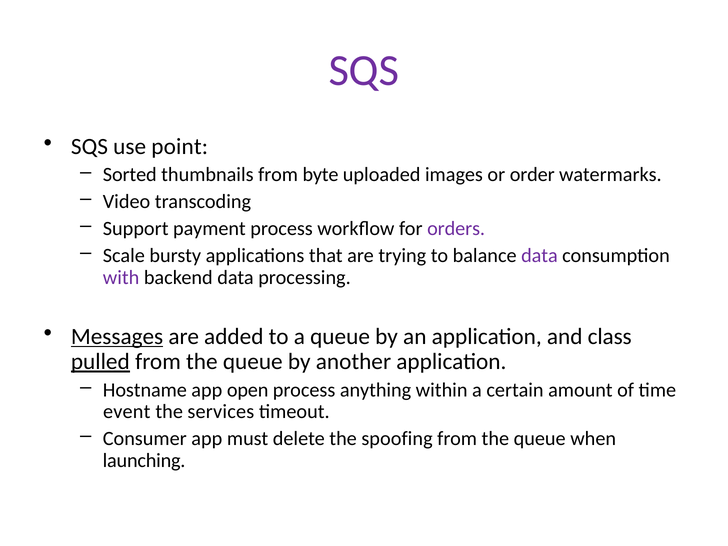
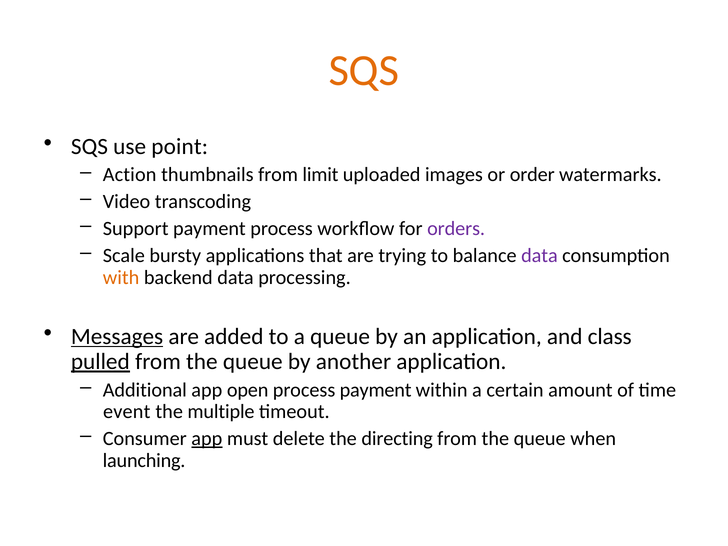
SQS at (364, 70) colour: purple -> orange
Sorted: Sorted -> Action
byte: byte -> limit
with colour: purple -> orange
Hostname: Hostname -> Additional
process anything: anything -> payment
services: services -> multiple
app at (207, 439) underline: none -> present
spoofing: spoofing -> directing
